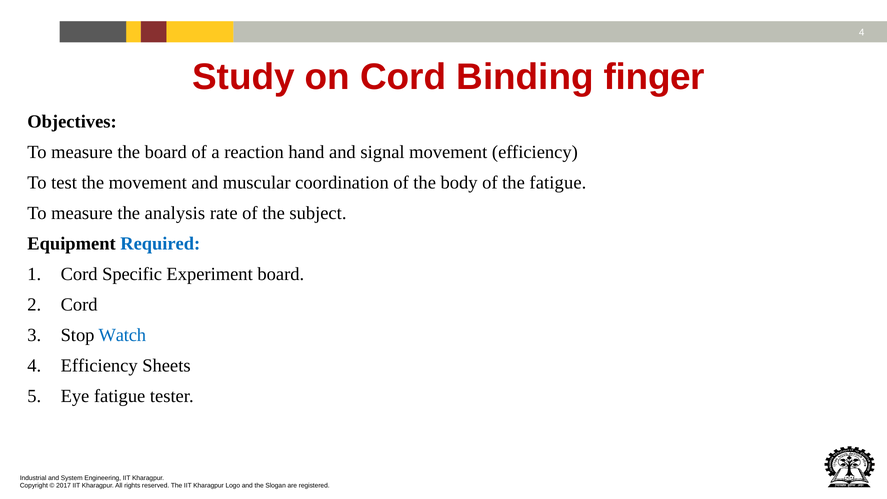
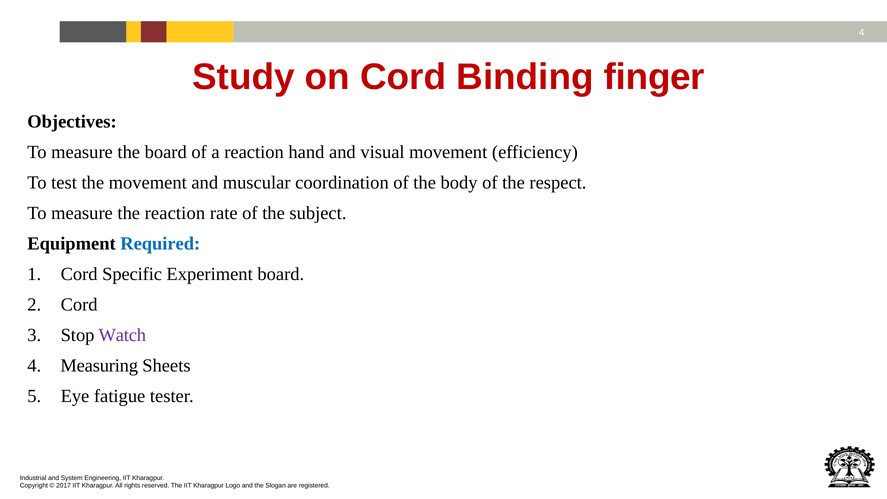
signal: signal -> visual
the fatigue: fatigue -> respect
the analysis: analysis -> reaction
Watch colour: blue -> purple
Efficiency at (99, 365): Efficiency -> Measuring
